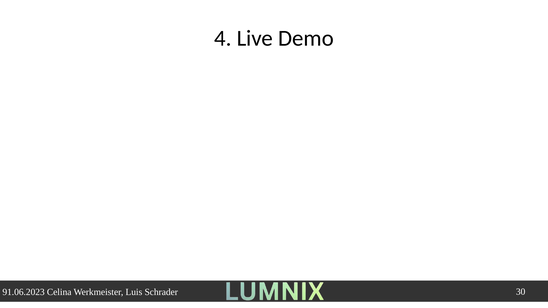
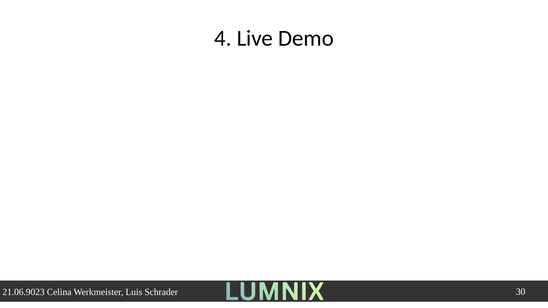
91.06.2023: 91.06.2023 -> 21.06.9023
